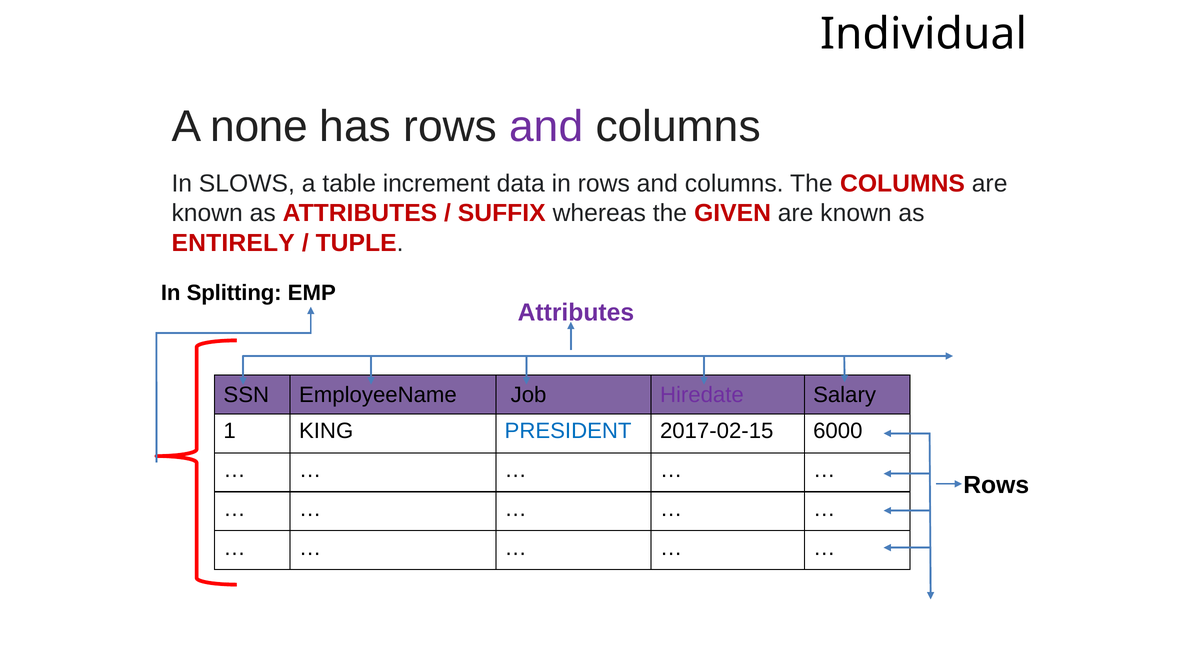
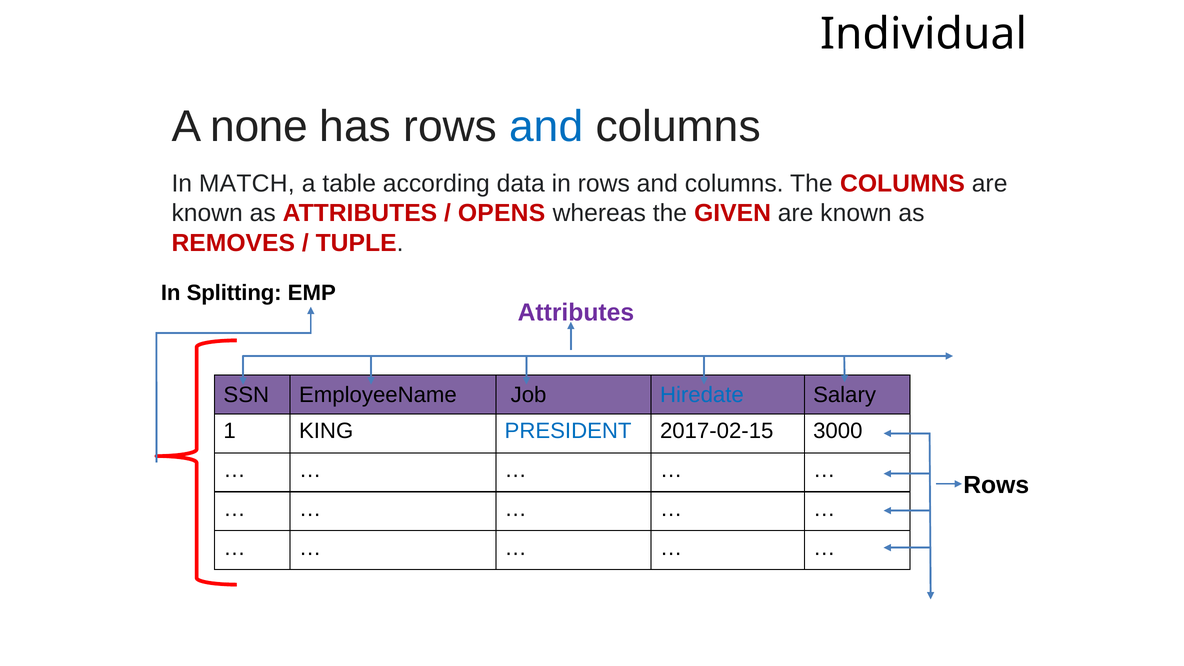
and at (546, 127) colour: purple -> blue
SLOWS: SLOWS -> MATCH
increment: increment -> according
SUFFIX: SUFFIX -> OPENS
ENTIRELY: ENTIRELY -> REMOVES
Hiredate colour: purple -> blue
6000: 6000 -> 3000
